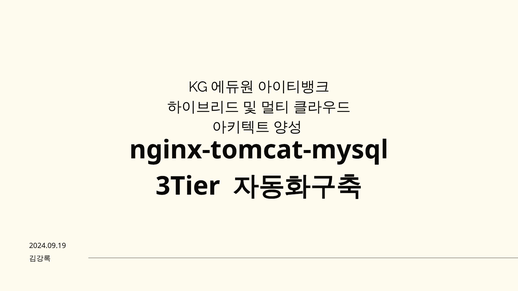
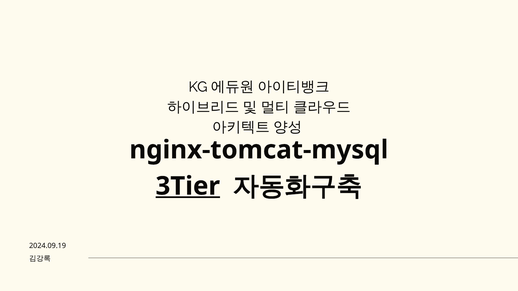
3Tier underline: none -> present
